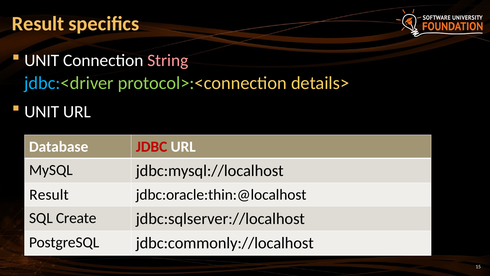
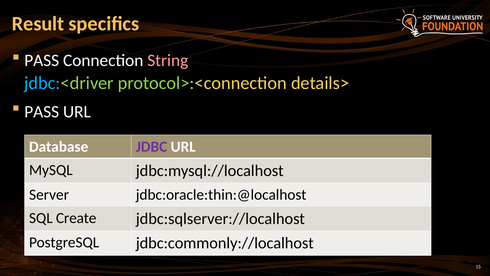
UNIT at (42, 60): UNIT -> PASS
UNIT at (42, 112): UNIT -> PASS
JDBC colour: red -> purple
Result at (49, 194): Result -> Server
